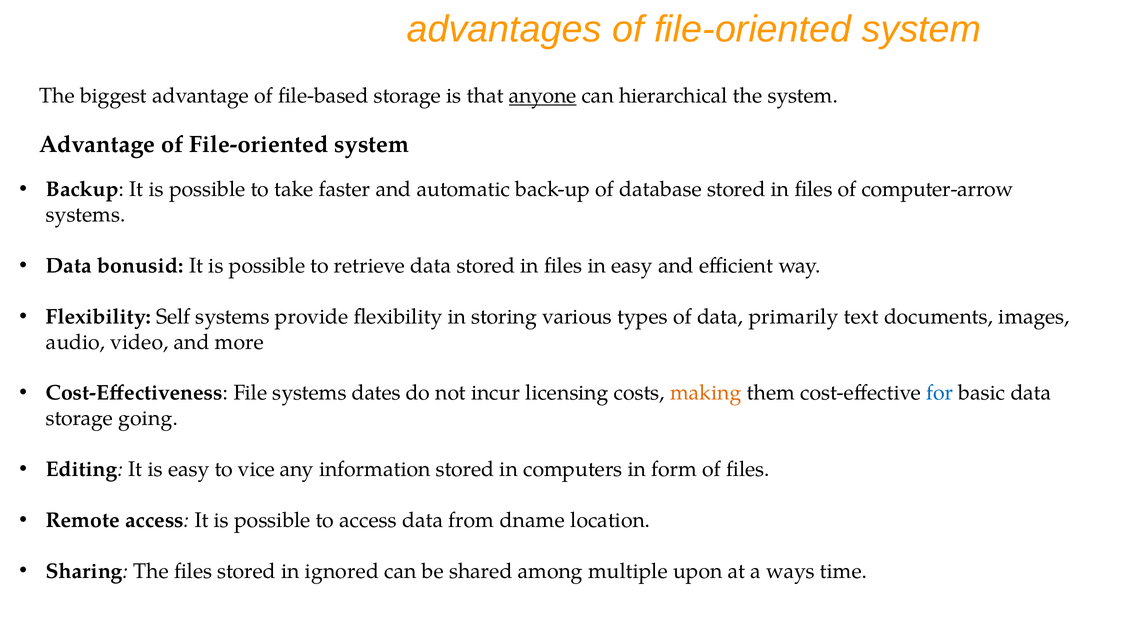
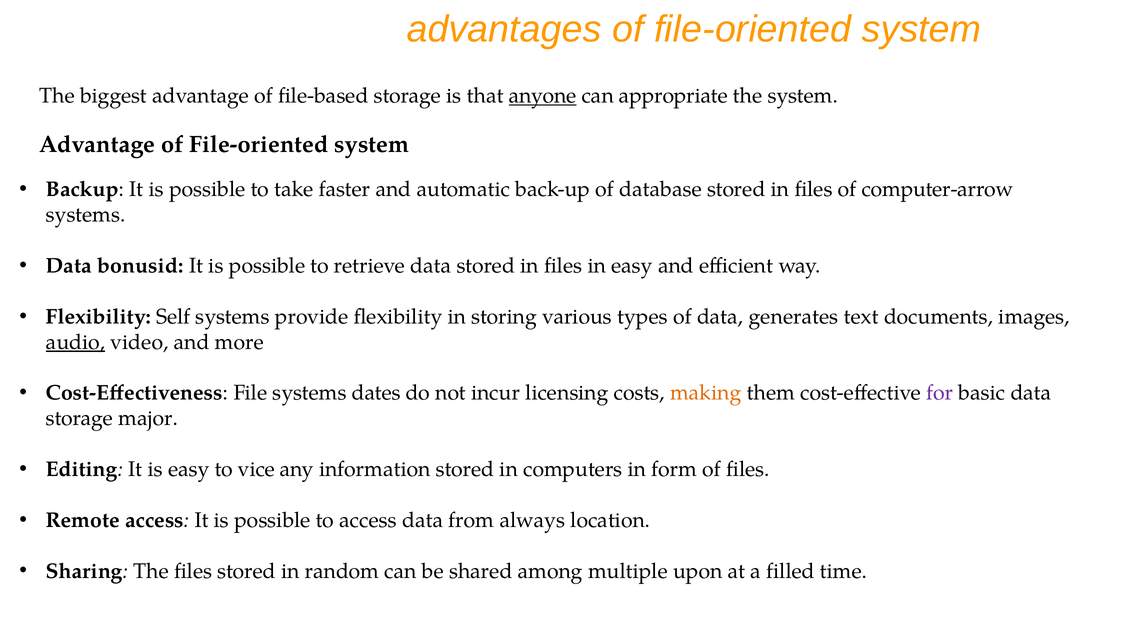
hierarchical: hierarchical -> appropriate
primarily: primarily -> generates
audio underline: none -> present
for colour: blue -> purple
going: going -> major
dname: dname -> always
ignored: ignored -> random
ways: ways -> filled
